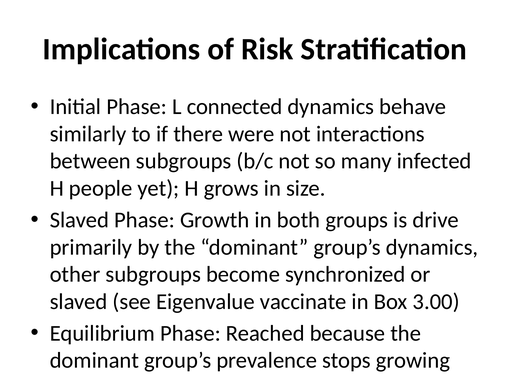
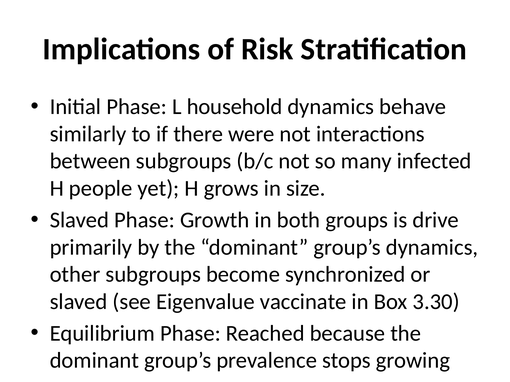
connected: connected -> household
3.00: 3.00 -> 3.30
